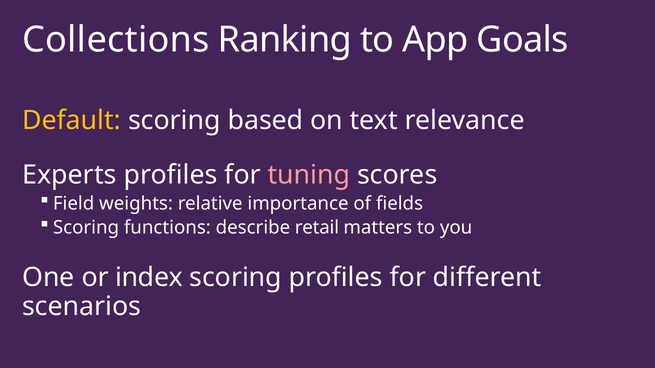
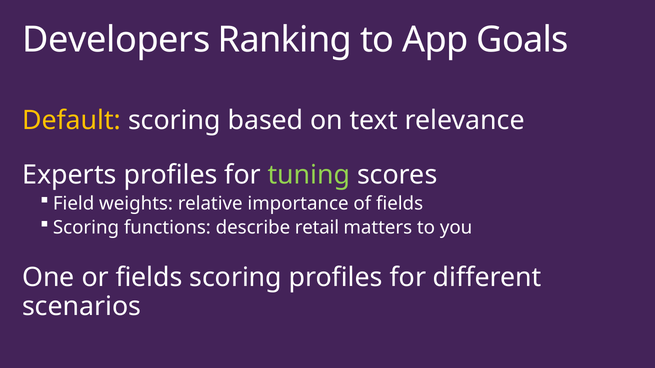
Collections: Collections -> Developers
tuning colour: pink -> light green
or index: index -> fields
